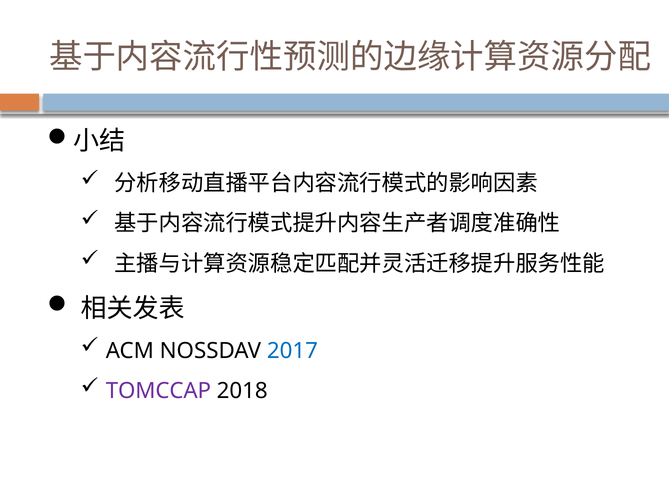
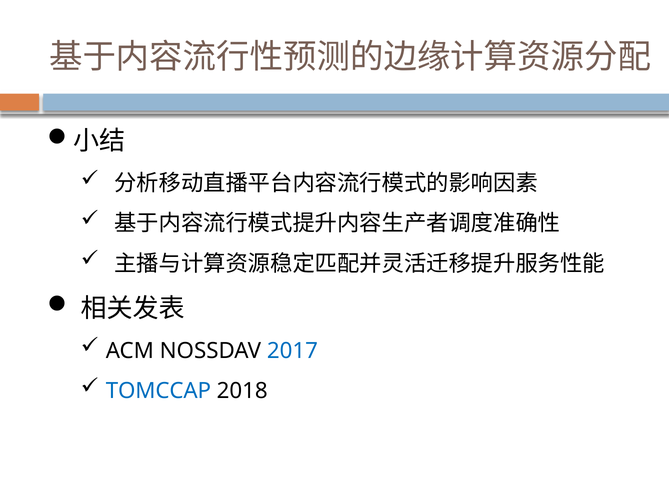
TOMCCAP colour: purple -> blue
